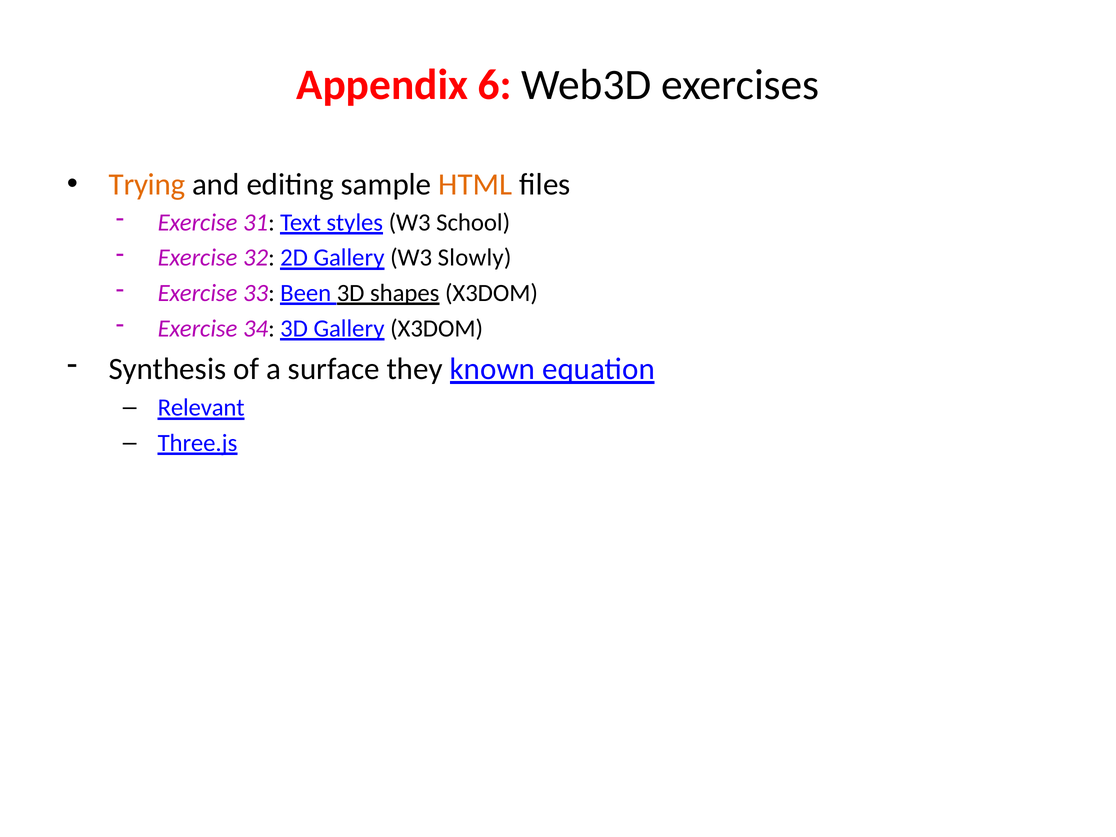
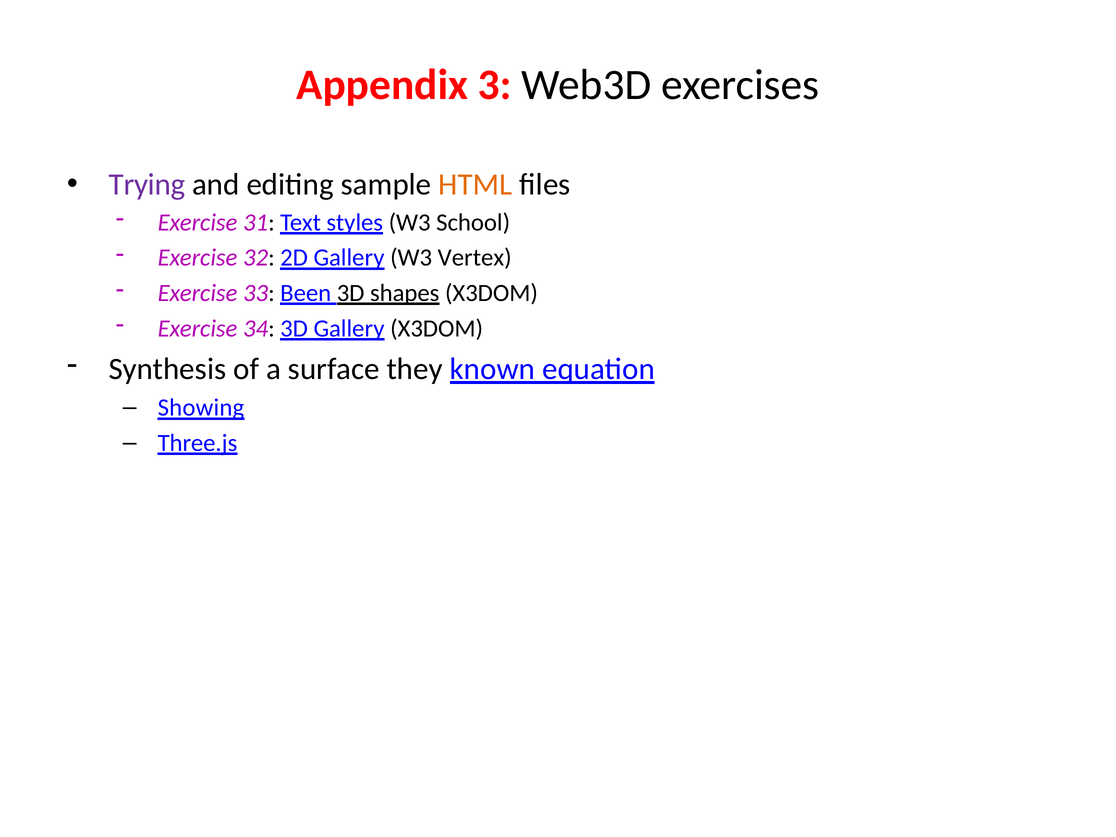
6: 6 -> 3
Trying colour: orange -> purple
Slowly: Slowly -> Vertex
Relevant: Relevant -> Showing
